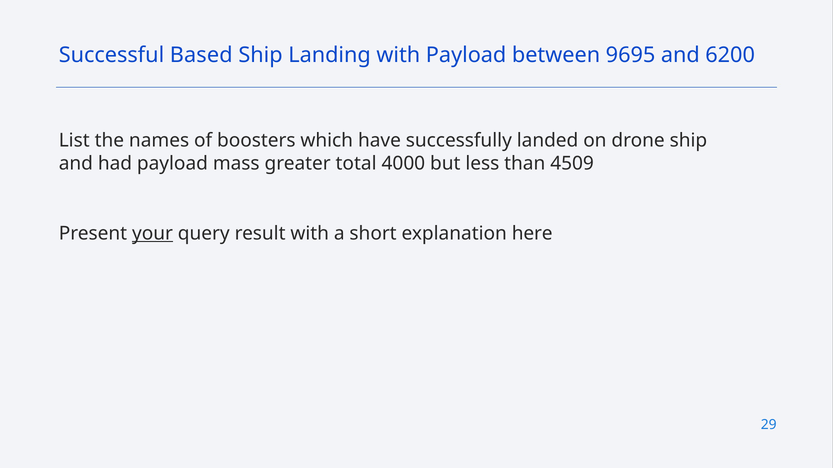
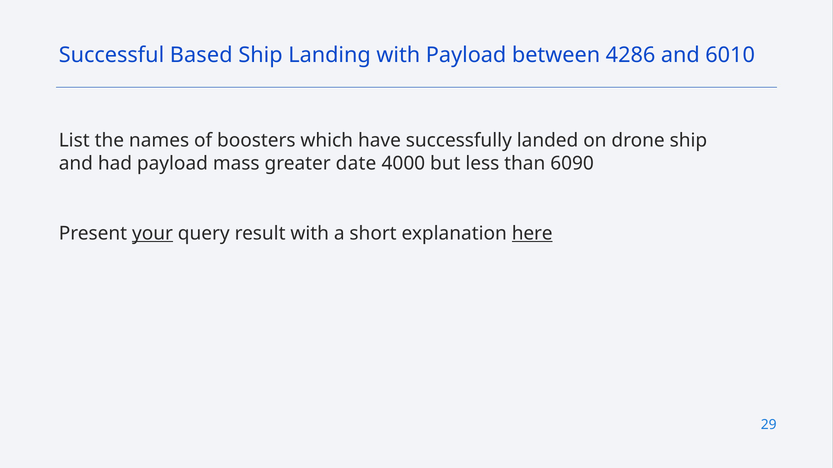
9695: 9695 -> 4286
6200: 6200 -> 6010
total: total -> date
4509: 4509 -> 6090
here underline: none -> present
